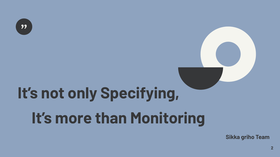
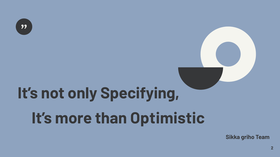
Monitoring: Monitoring -> Optimistic
